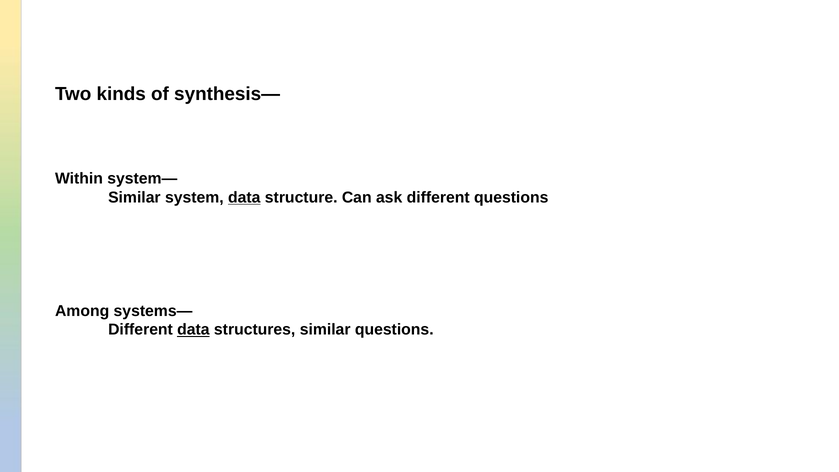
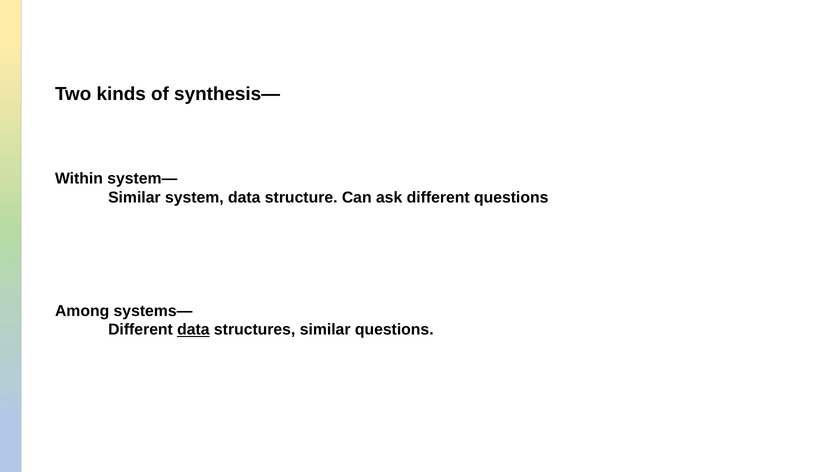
data at (244, 197) underline: present -> none
